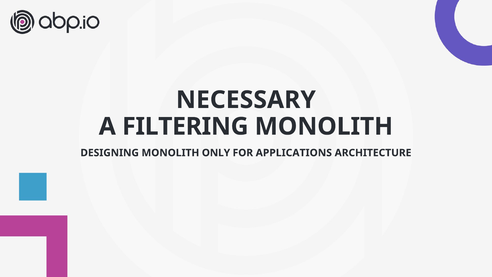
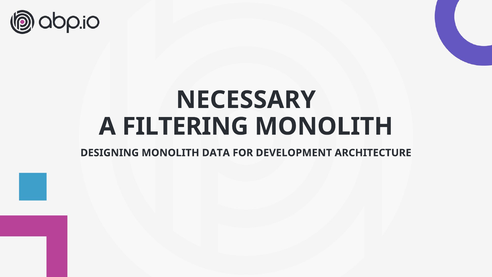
ONLY: ONLY -> DATA
APPLICATIONS: APPLICATIONS -> DEVELOPMENT
